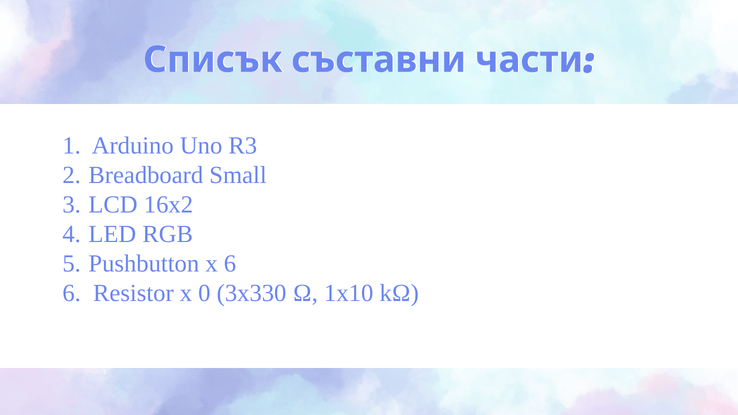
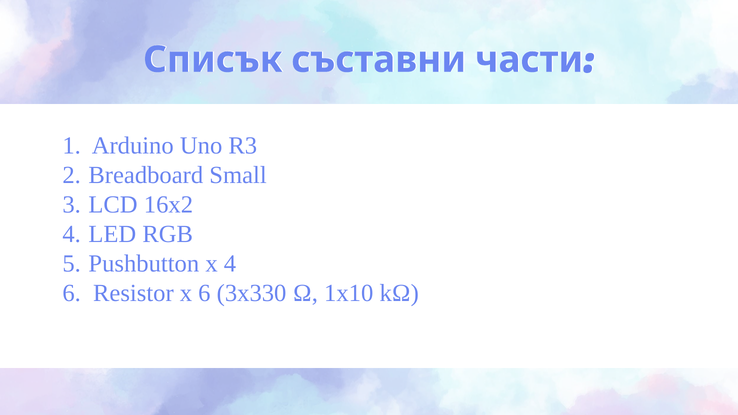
x 6: 6 -> 4
x 0: 0 -> 6
